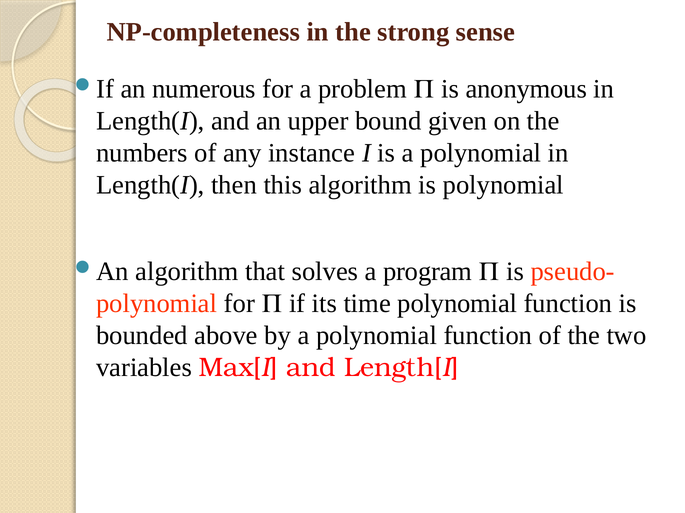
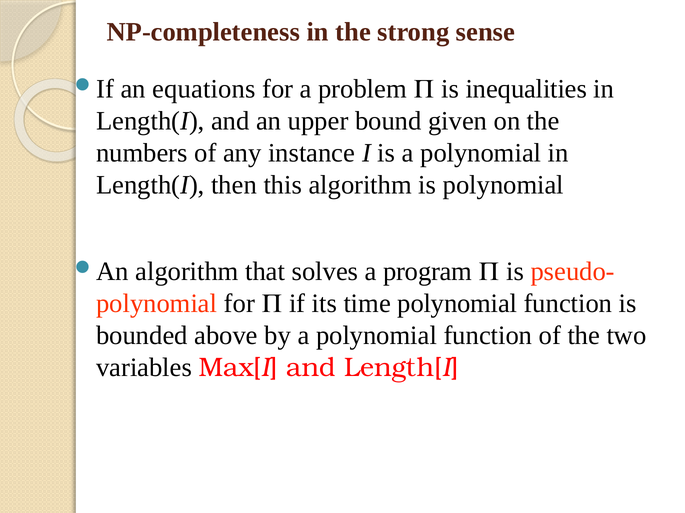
numerous: numerous -> equations
anonymous: anonymous -> inequalities
